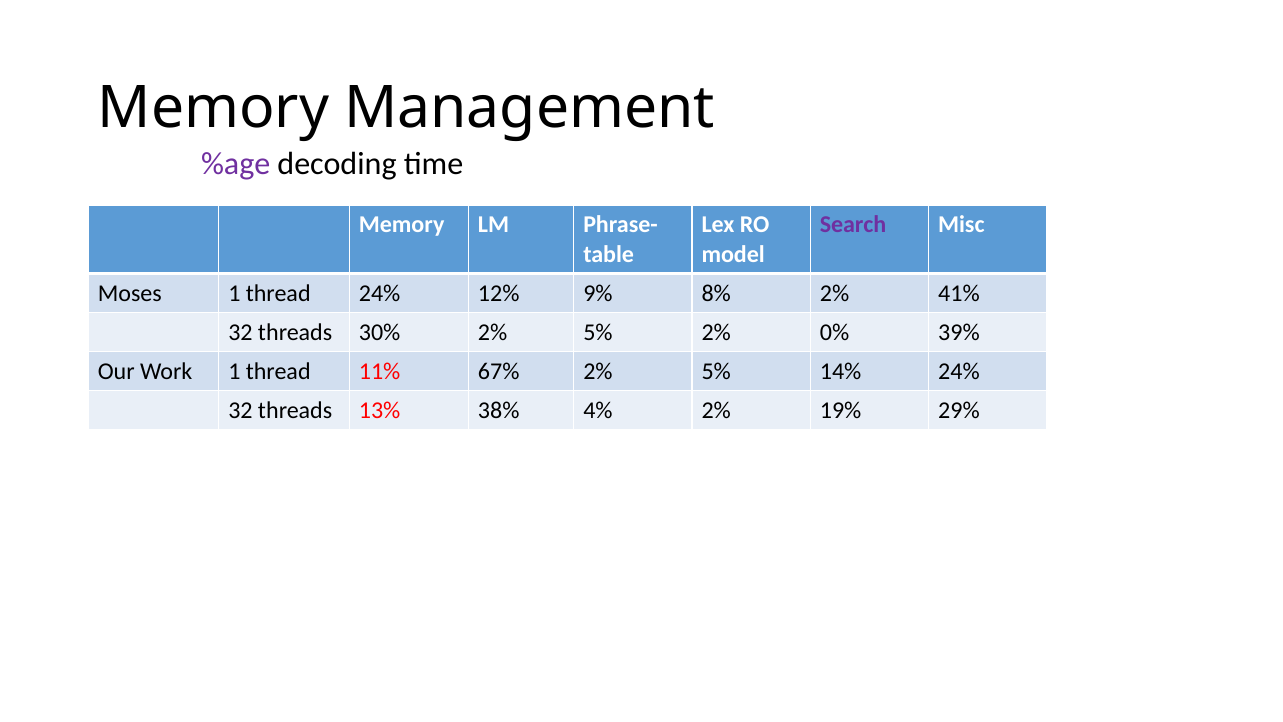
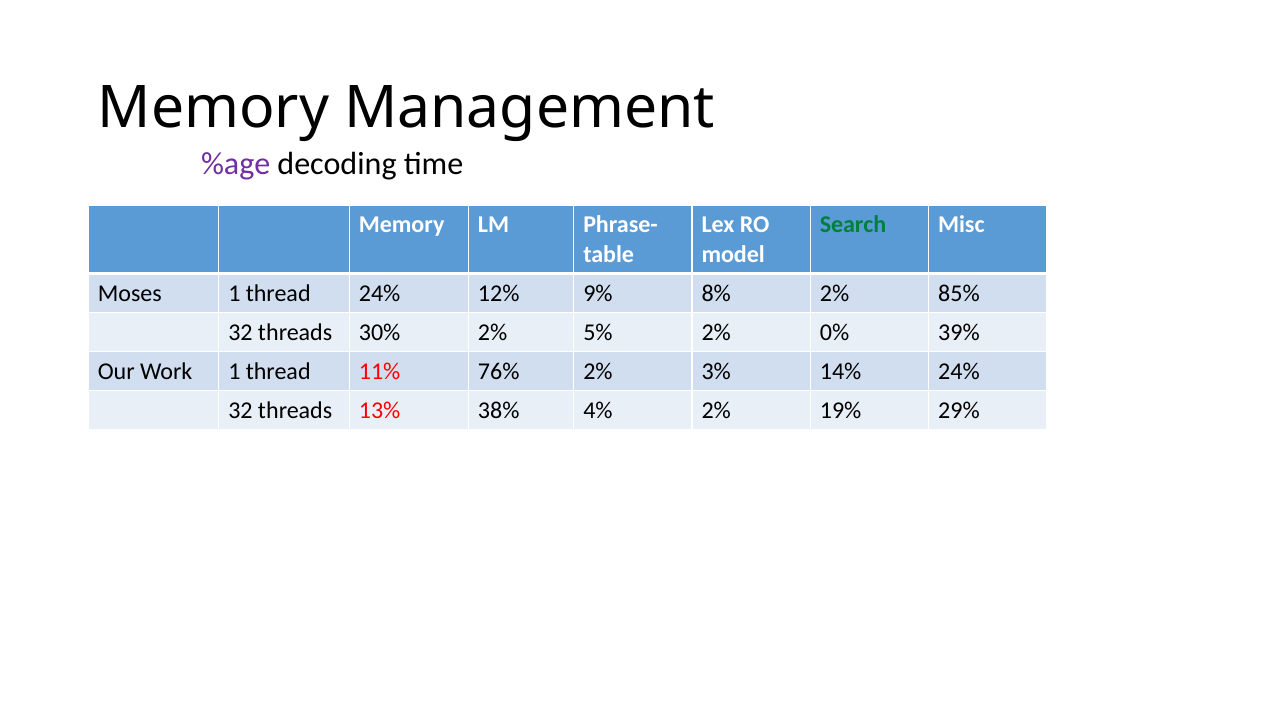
Search colour: purple -> green
41%: 41% -> 85%
67%: 67% -> 76%
5% at (716, 371): 5% -> 3%
